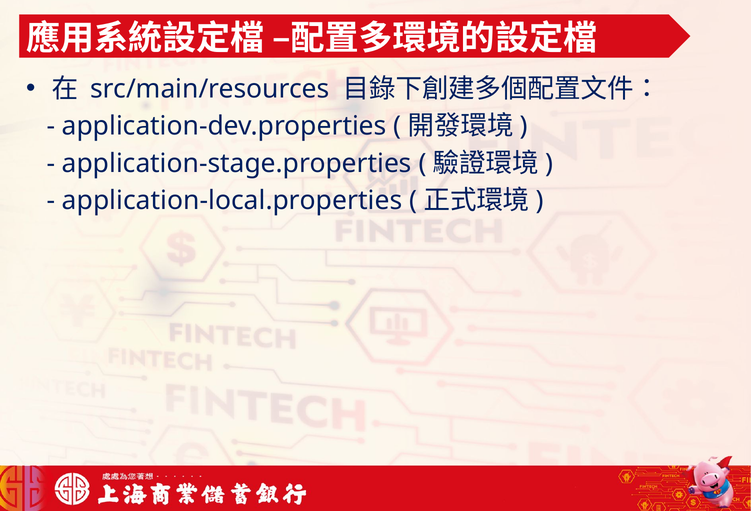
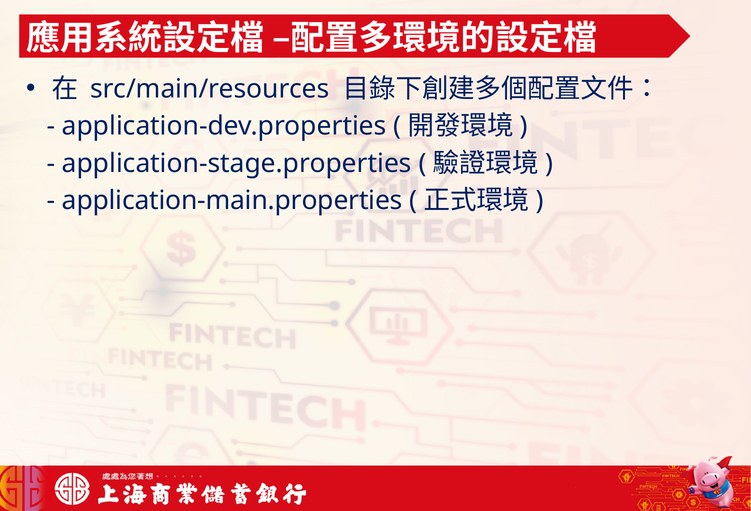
application-local.properties: application-local.properties -> application-main.properties
